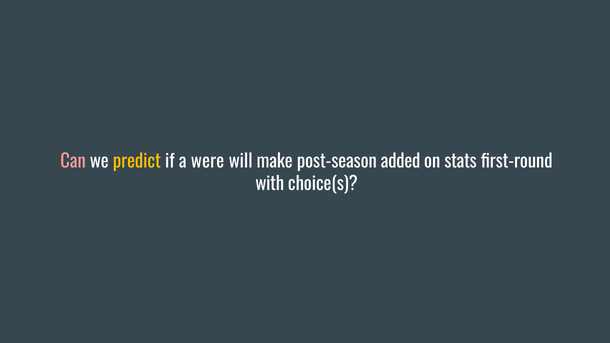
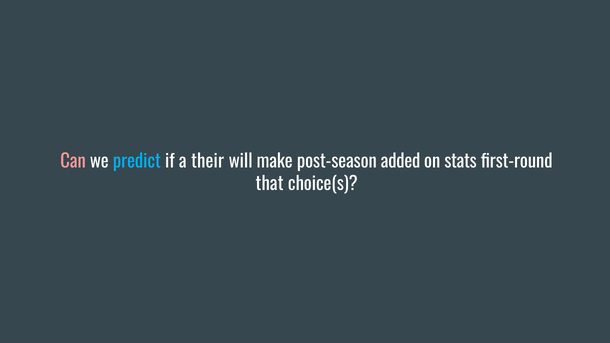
predict colour: yellow -> light blue
were: were -> their
with: with -> that
